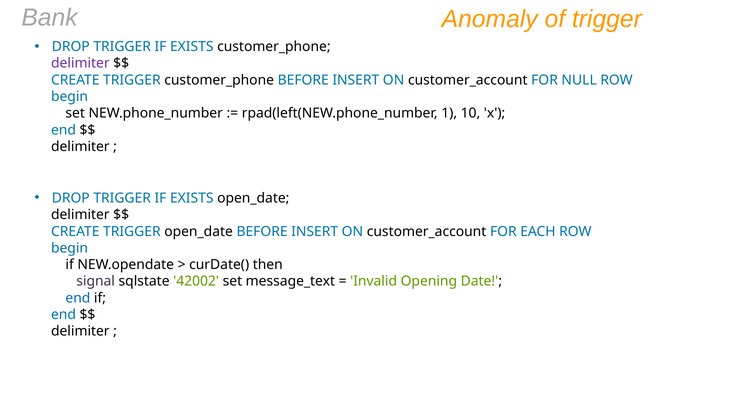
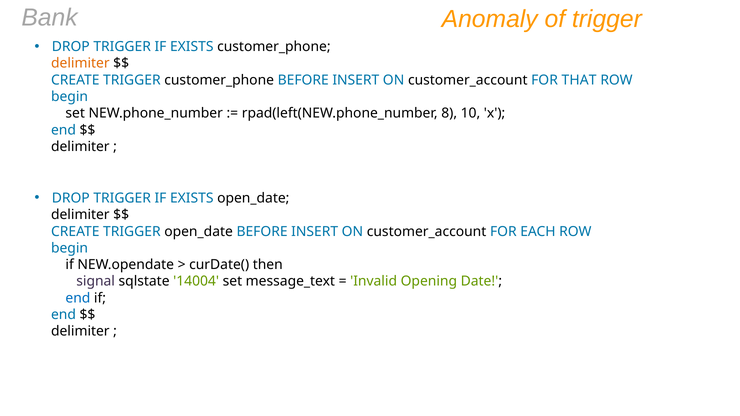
delimiter at (80, 63) colour: purple -> orange
NULL: NULL -> THAT
1: 1 -> 8
42002: 42002 -> 14004
